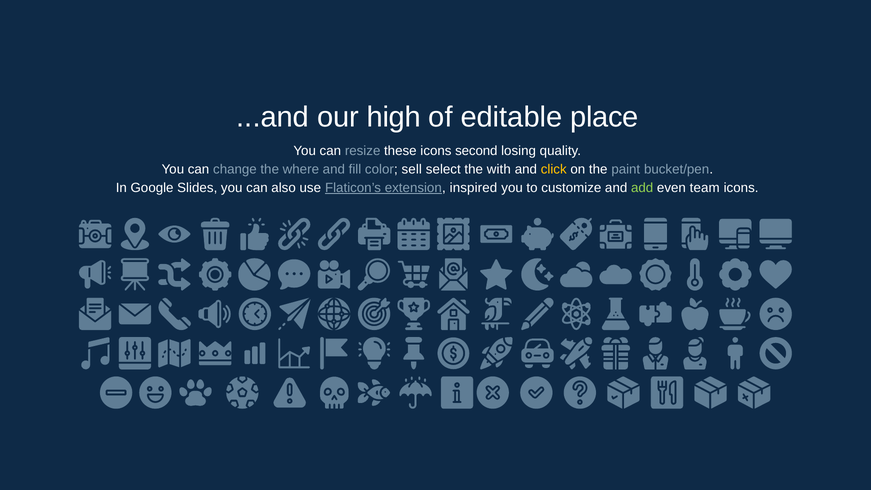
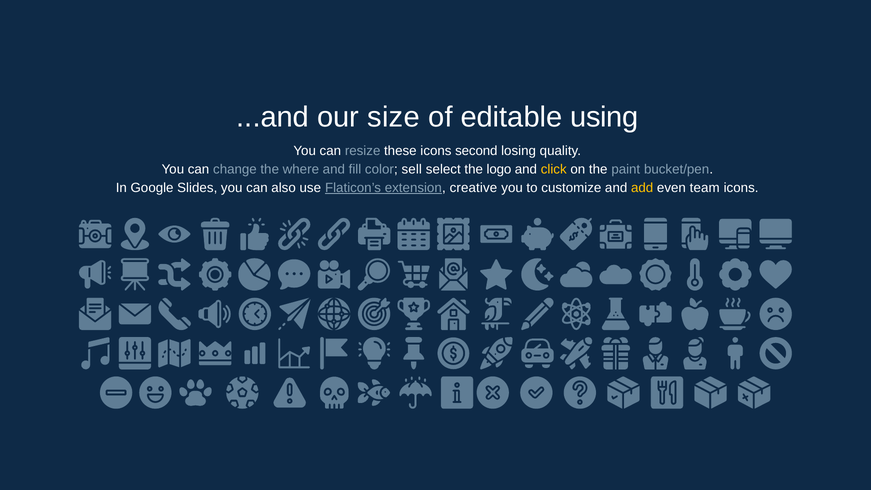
high: high -> size
place: place -> using
with: with -> logo
inspired: inspired -> creative
add colour: light green -> yellow
